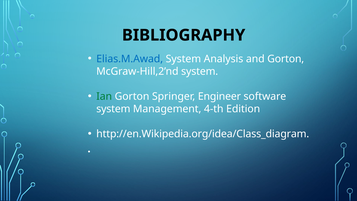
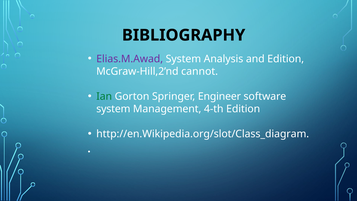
Elias.M.Awad colour: blue -> purple
and Gorton: Gorton -> Edition
McGraw-Hill,2’nd system: system -> cannot
http://en.Wikipedia.org/idea/Class_diagram: http://en.Wikipedia.org/idea/Class_diagram -> http://en.Wikipedia.org/slot/Class_diagram
